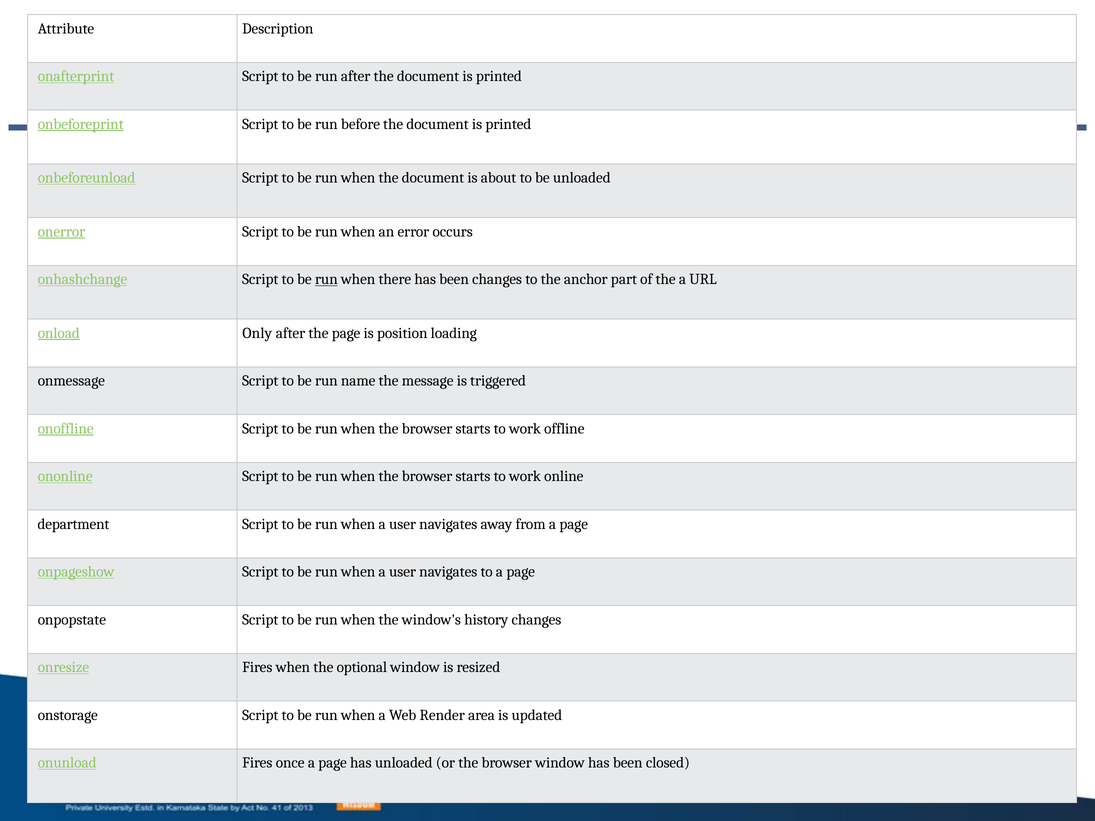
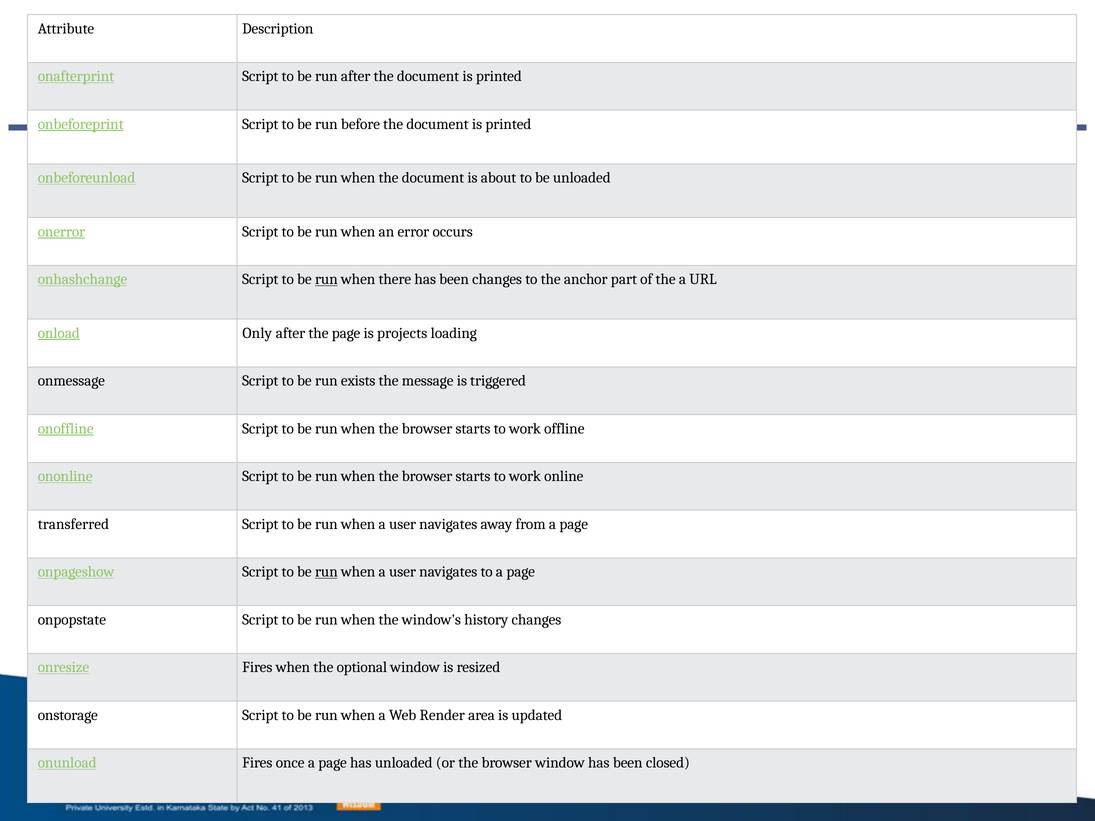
position: position -> projects
name: name -> exists
department: department -> transferred
run at (326, 572) underline: none -> present
